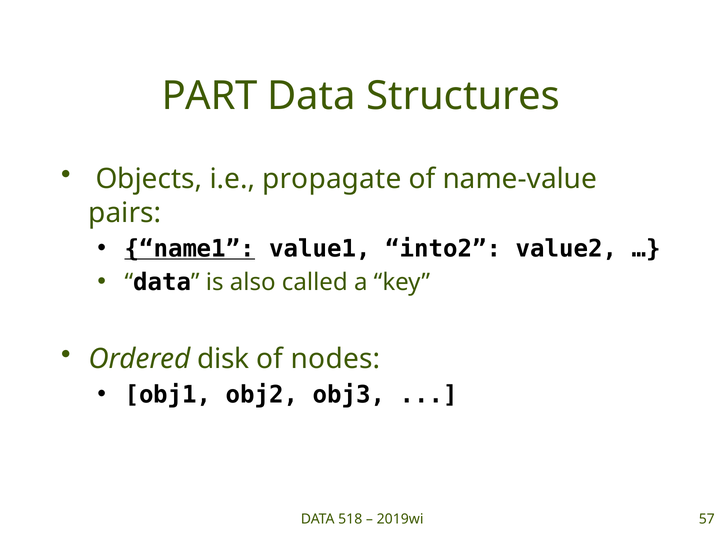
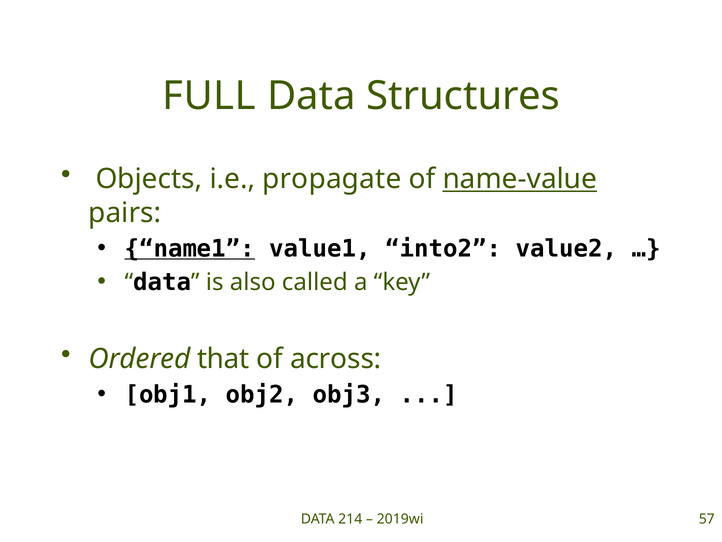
PART: PART -> FULL
name-value underline: none -> present
disk: disk -> that
nodes: nodes -> across
518: 518 -> 214
